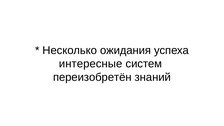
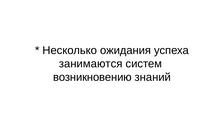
интересные: интересные -> занимаются
переизобретён: переизобретён -> возникновению
